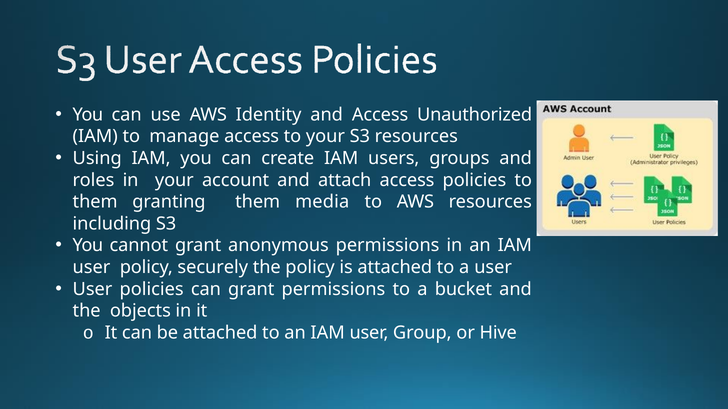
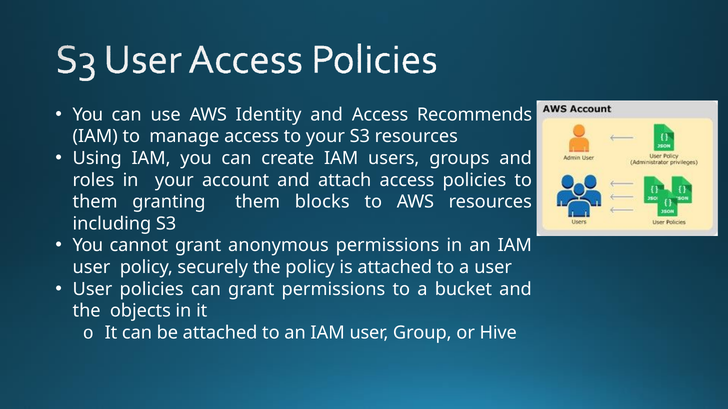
Unauthorized: Unauthorized -> Recommends
media: media -> blocks
